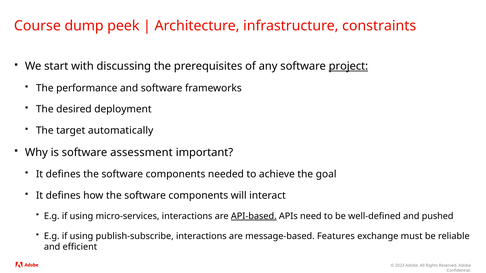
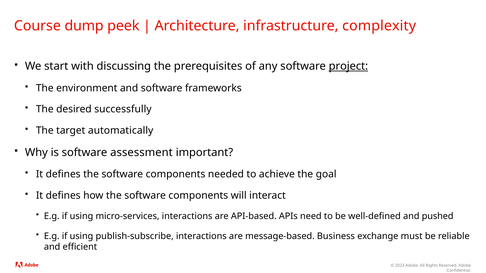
constraints: constraints -> complexity
performance: performance -> environment
deployment: deployment -> successfully
API-based underline: present -> none
Features: Features -> Business
